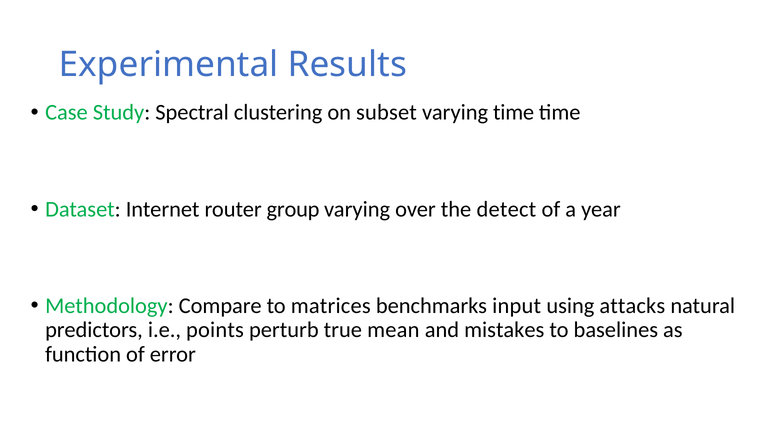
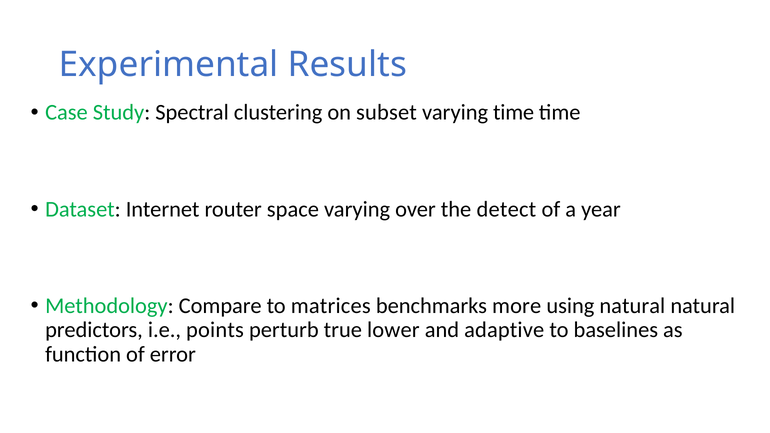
group: group -> space
input: input -> more
using attacks: attacks -> natural
mean: mean -> lower
mistakes: mistakes -> adaptive
